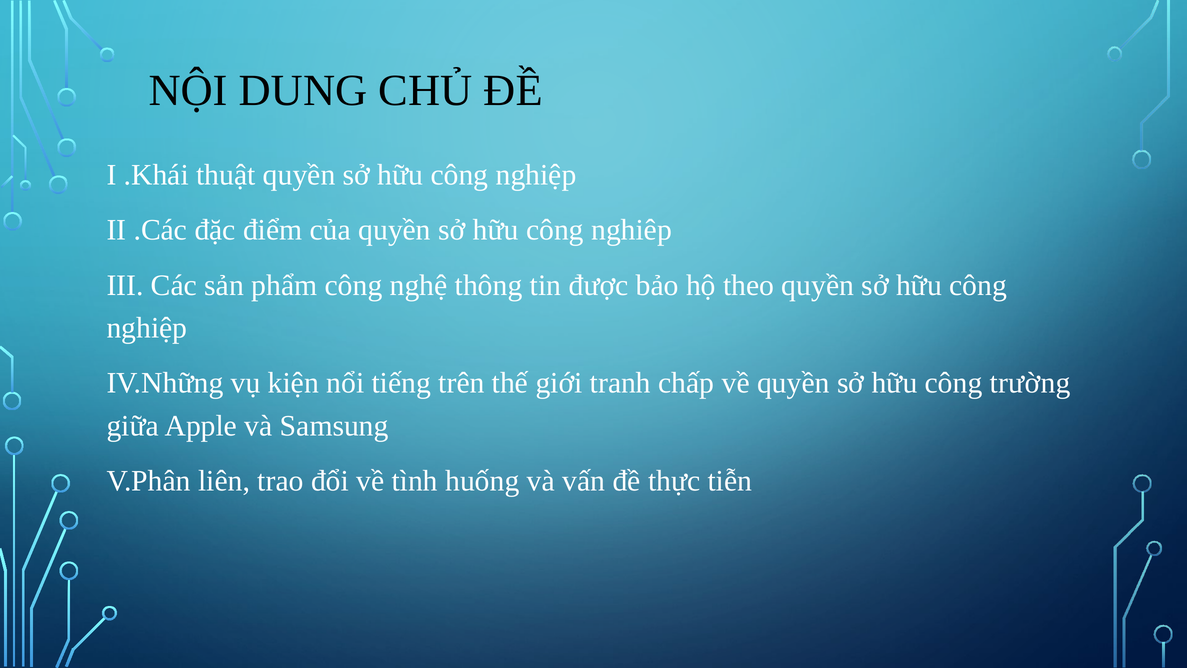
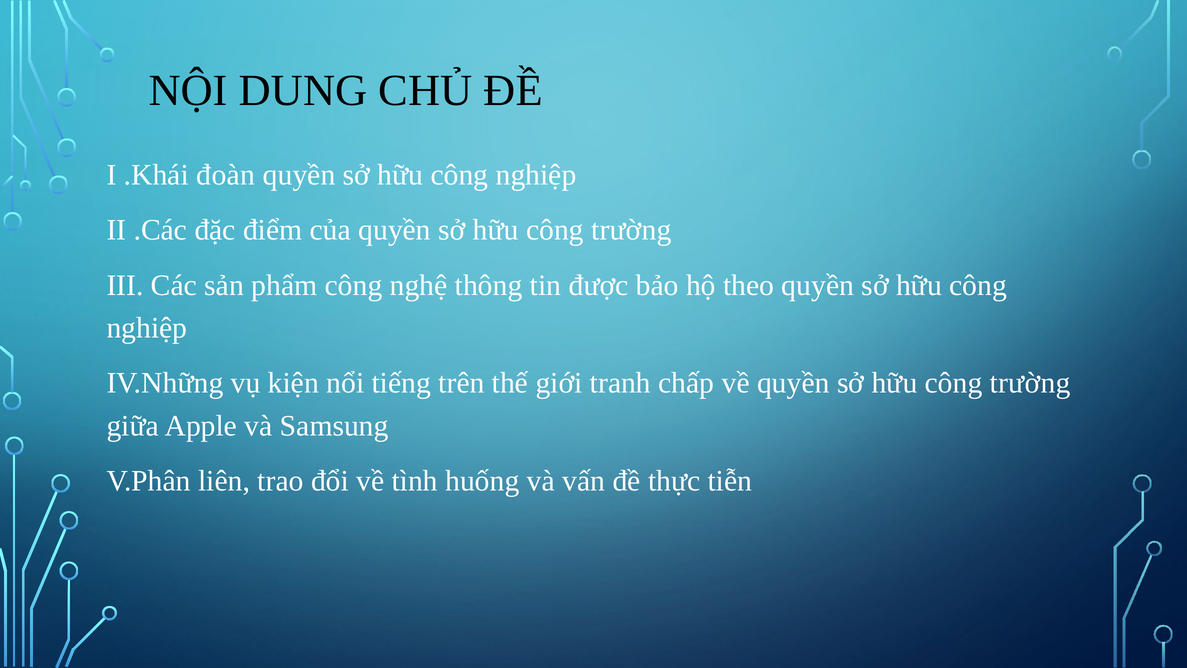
thuật: thuật -> đoàn
nghiêp at (632, 230): nghiêp -> trường
